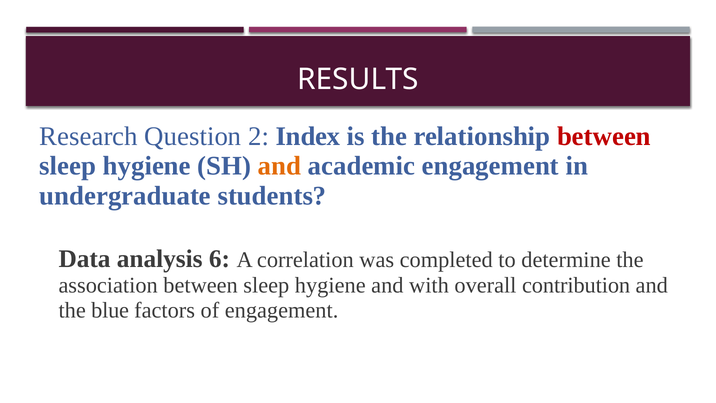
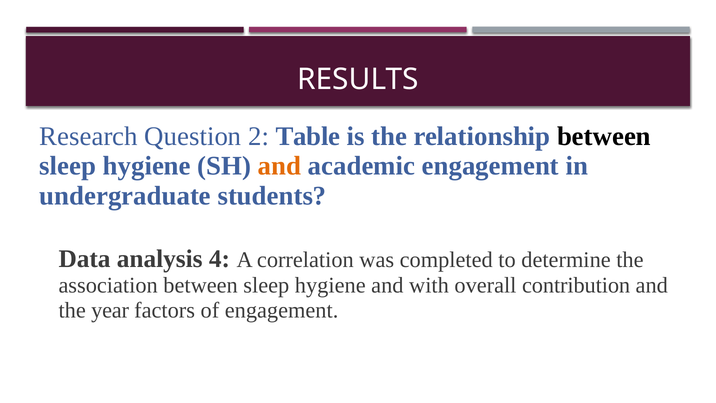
Index: Index -> Table
between at (604, 136) colour: red -> black
6: 6 -> 4
blue: blue -> year
